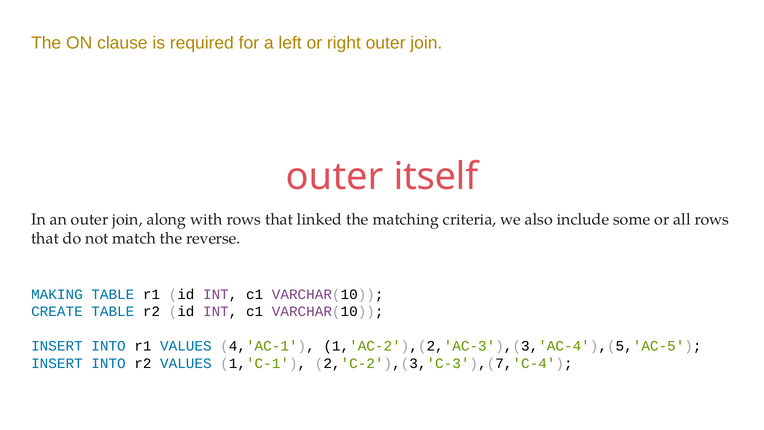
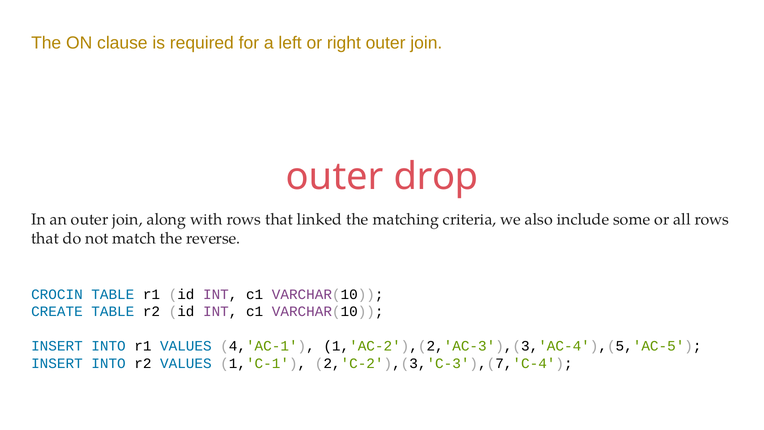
itself: itself -> drop
MAKING: MAKING -> CROCIN
